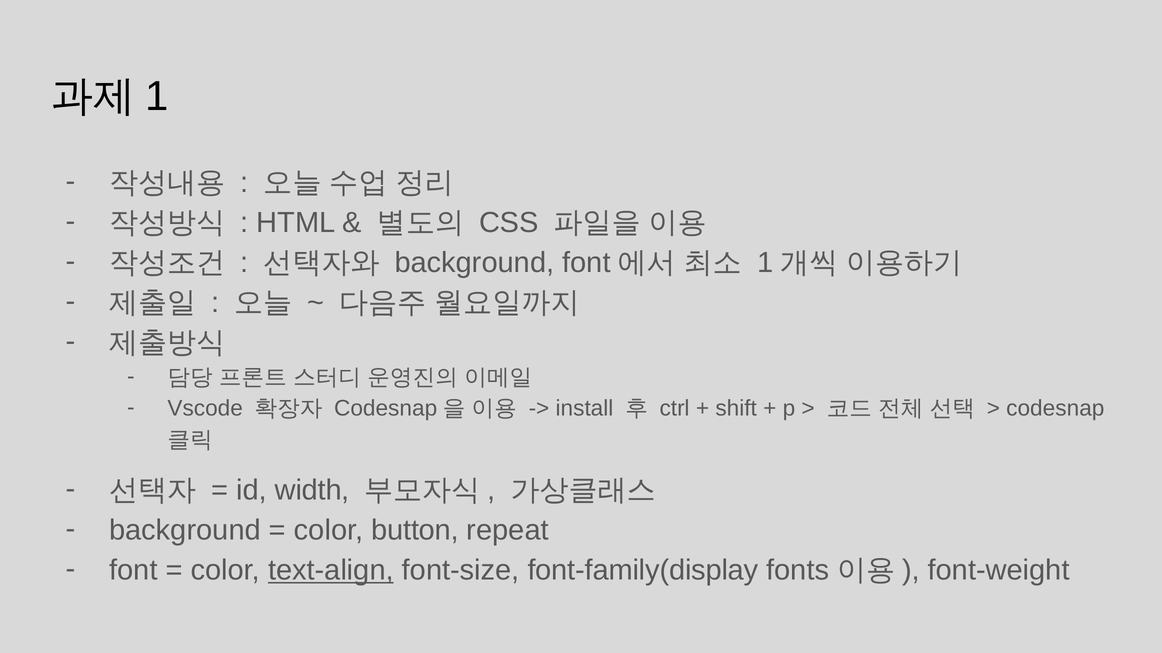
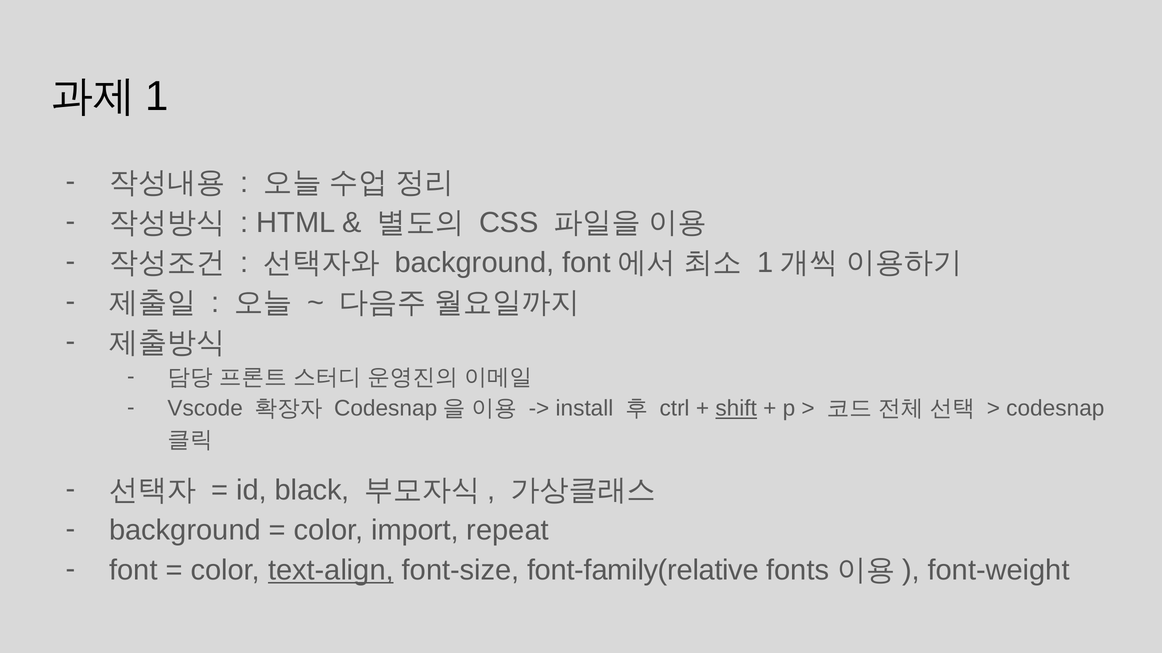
shift underline: none -> present
width: width -> black
button: button -> import
font-family(display: font-family(display -> font-family(relative
